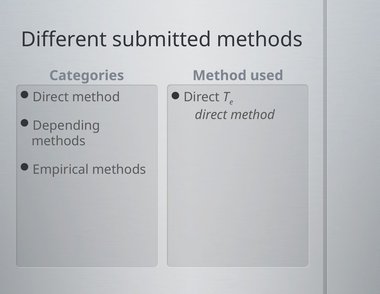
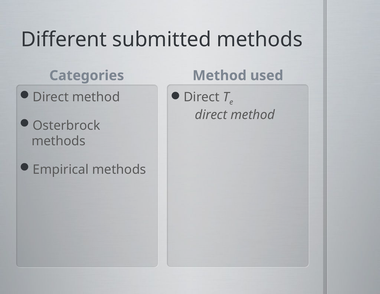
Depending: Depending -> Osterbrock
